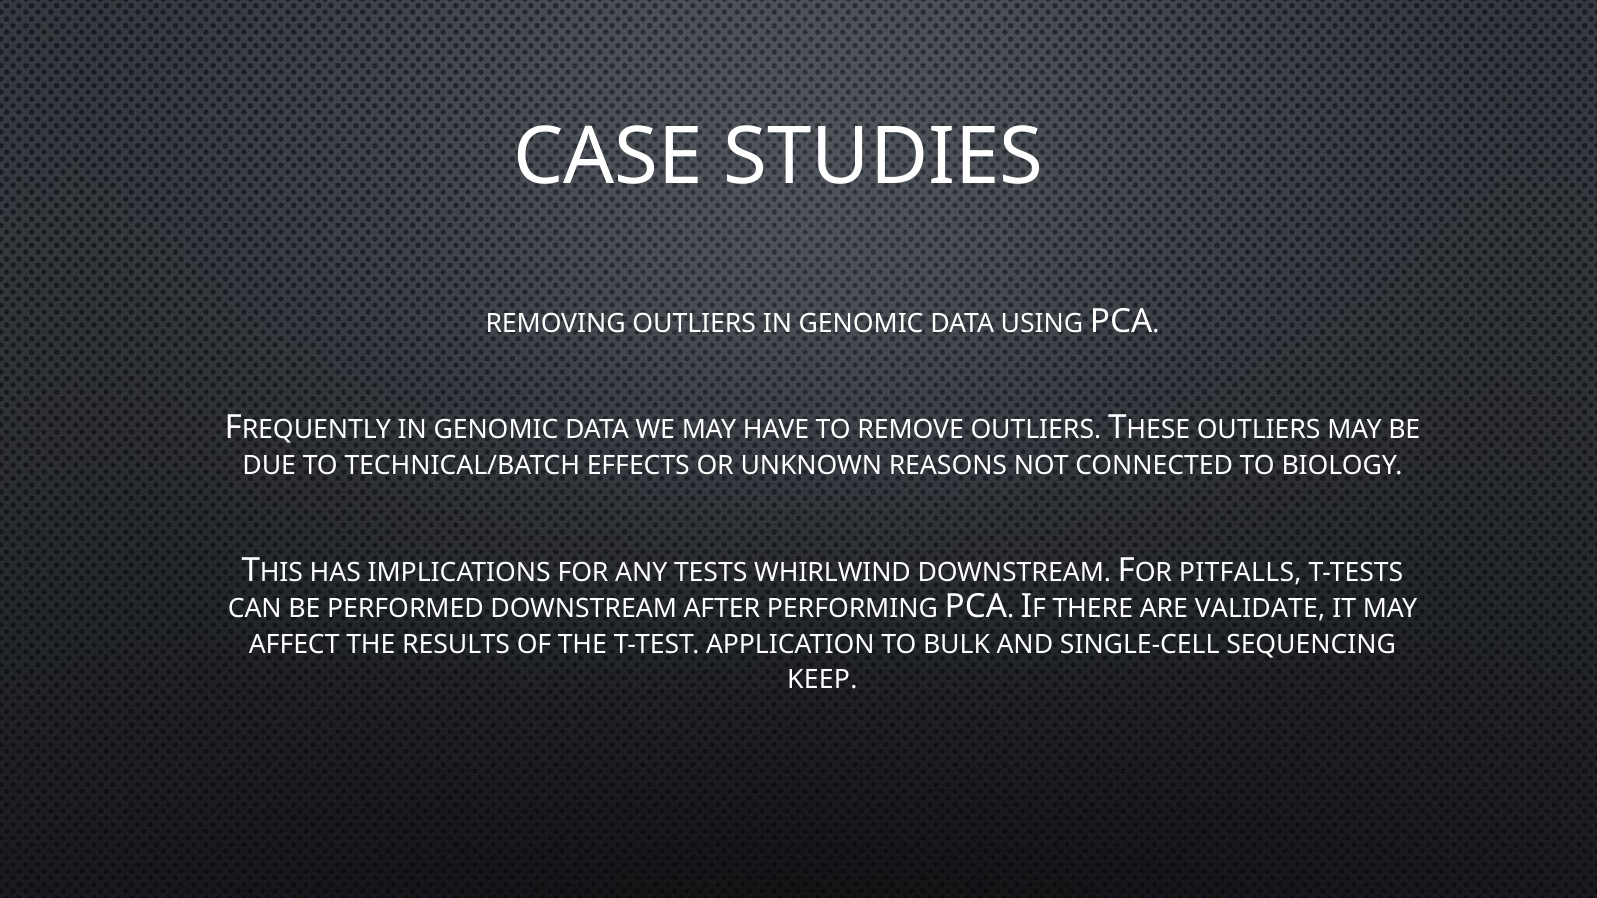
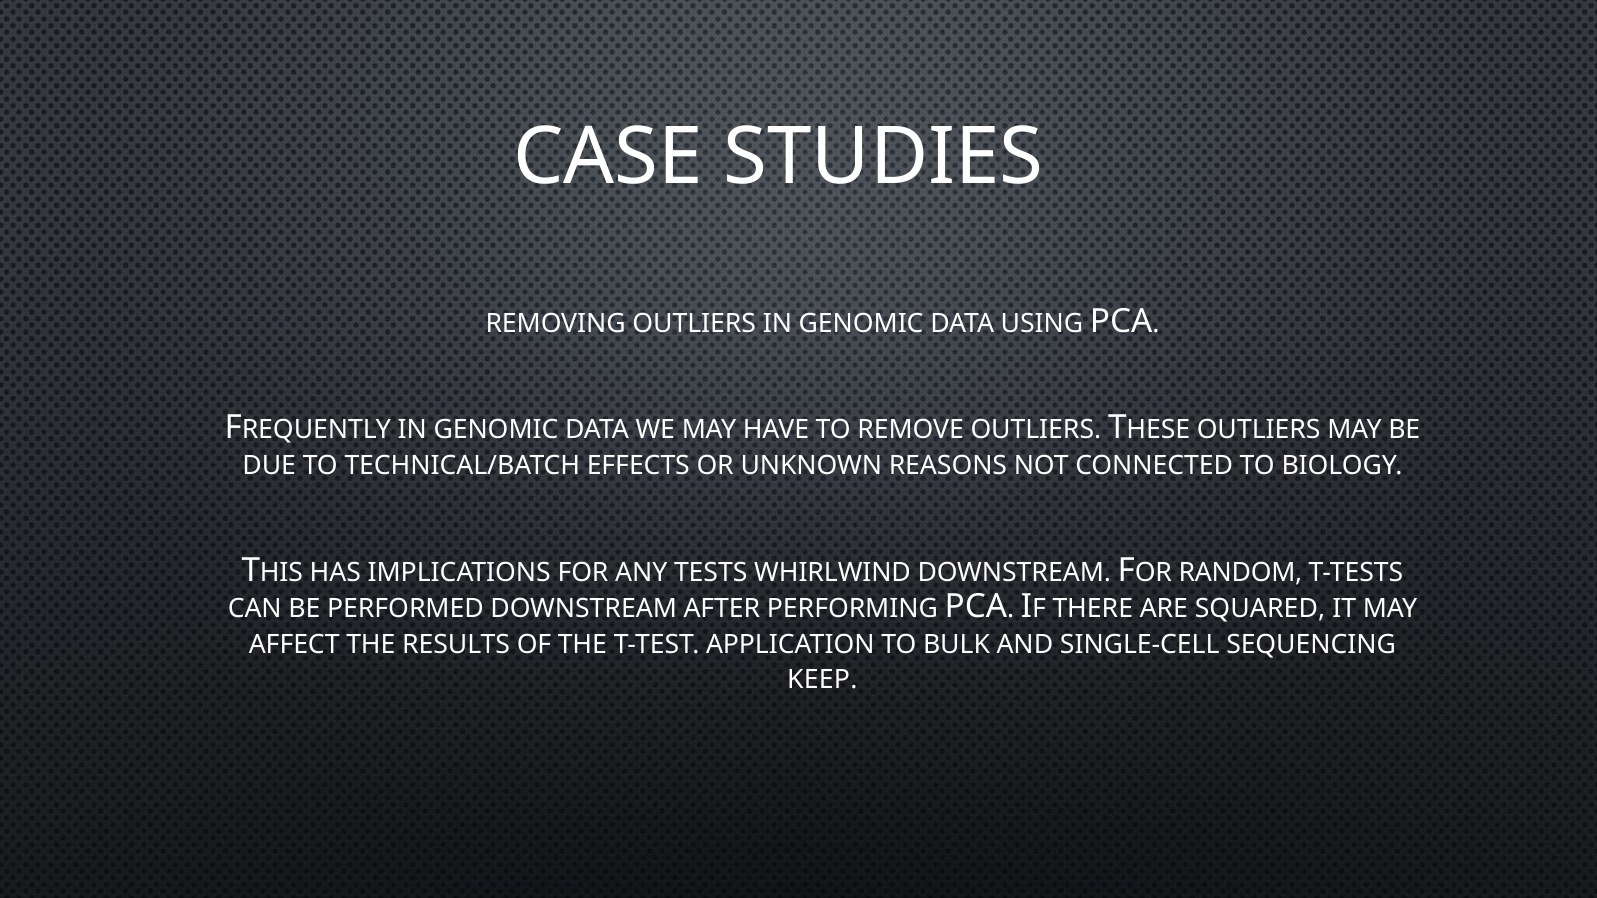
PITFALLS: PITFALLS -> RANDOM
VALIDATE: VALIDATE -> SQUARED
